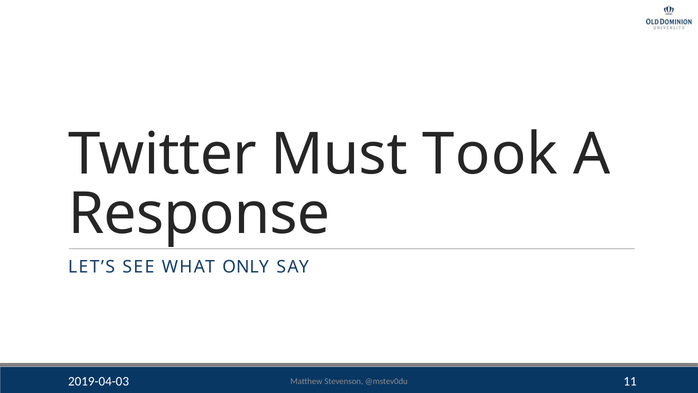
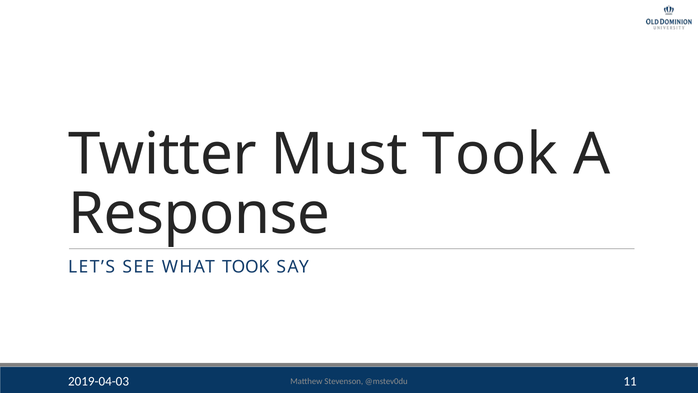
WHAT ONLY: ONLY -> TOOK
